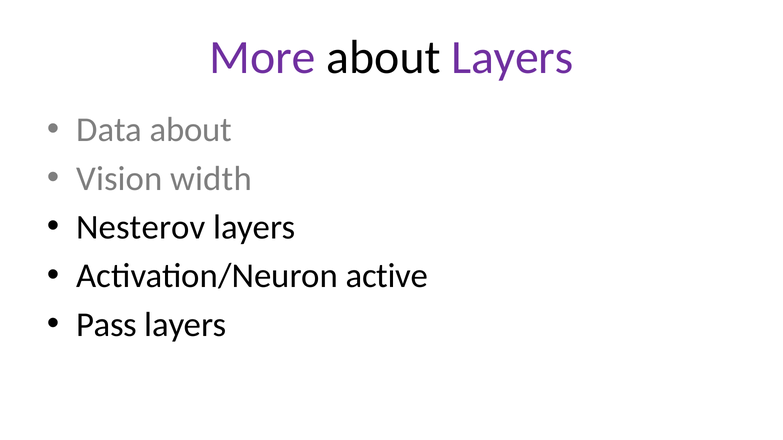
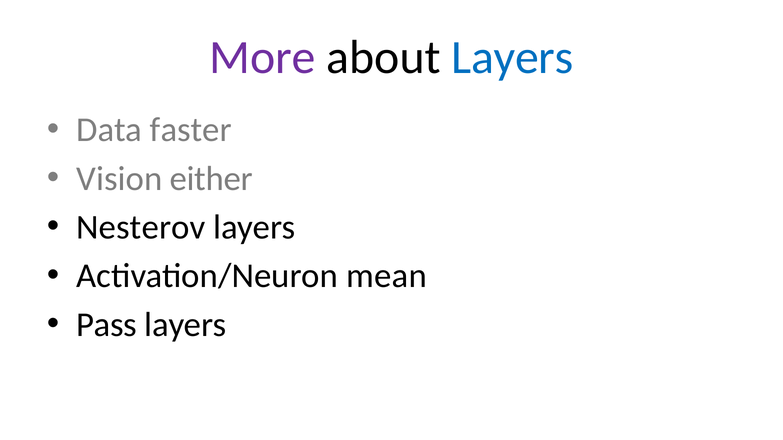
Layers at (512, 58) colour: purple -> blue
Data about: about -> faster
width: width -> either
active: active -> mean
